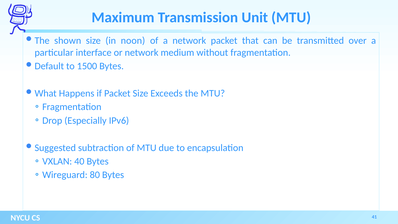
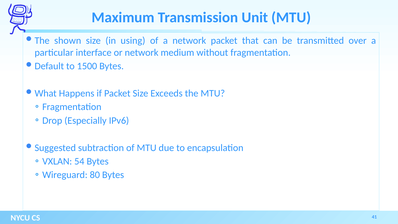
noon: noon -> using
40: 40 -> 54
